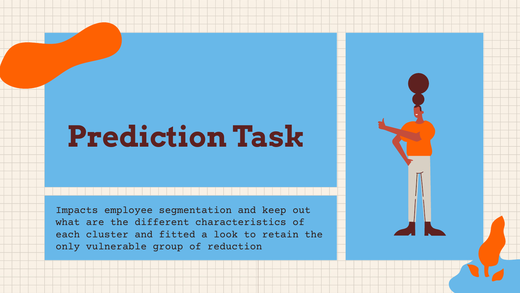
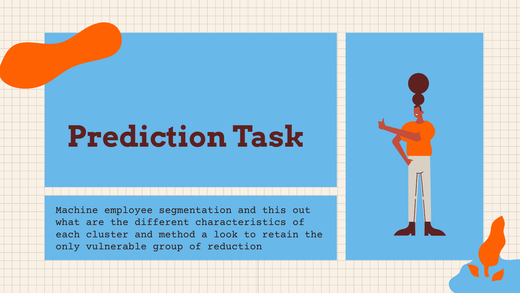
Impacts: Impacts -> Machine
keep: keep -> this
fitted: fitted -> method
